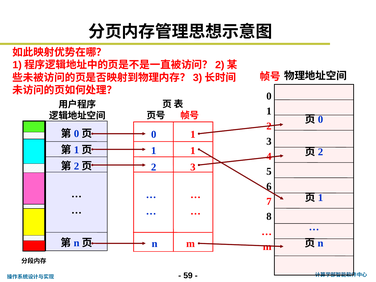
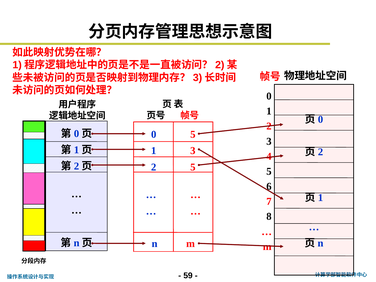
1 at (193, 134): 1 -> 5
1 at (193, 151): 1 -> 3
3 at (193, 167): 3 -> 5
